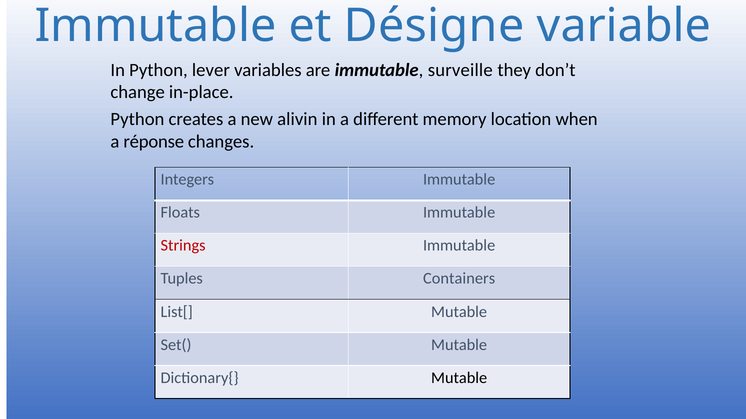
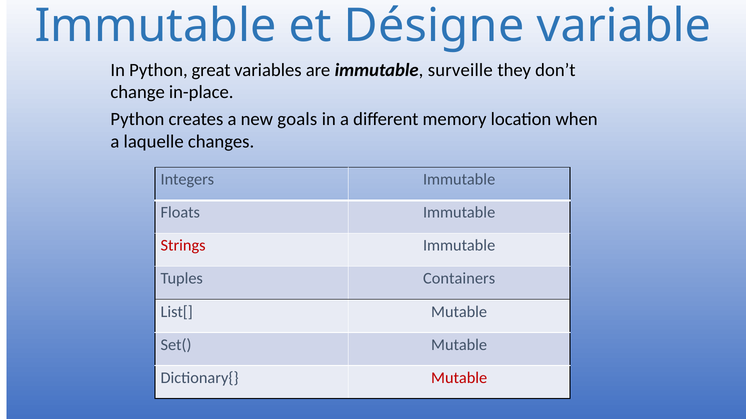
lever: lever -> great
alivin: alivin -> goals
réponse: réponse -> laquelle
Mutable at (459, 378) colour: black -> red
